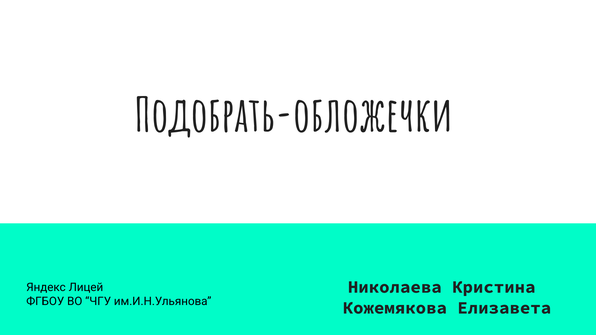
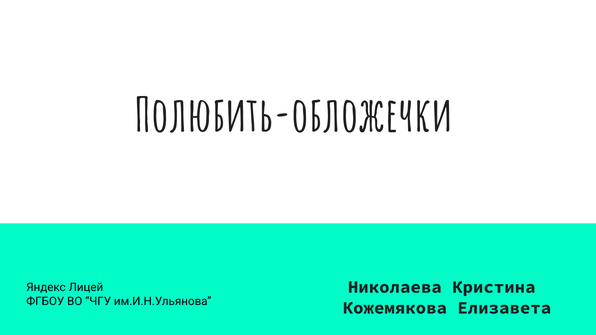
Подобрать-обложечки: Подобрать-обложечки -> Полюбить-обложечки
